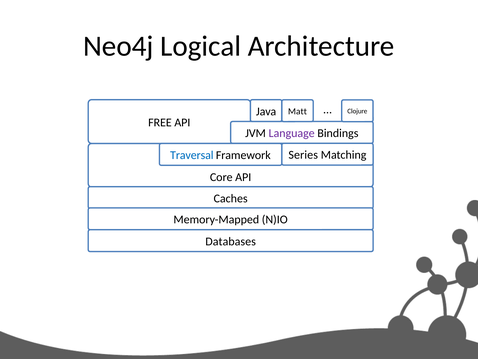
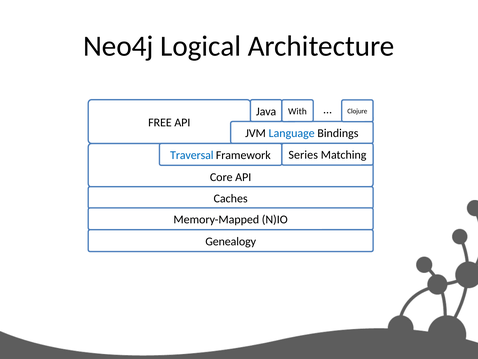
Matt: Matt -> With
Language colour: purple -> blue
Databases: Databases -> Genealogy
